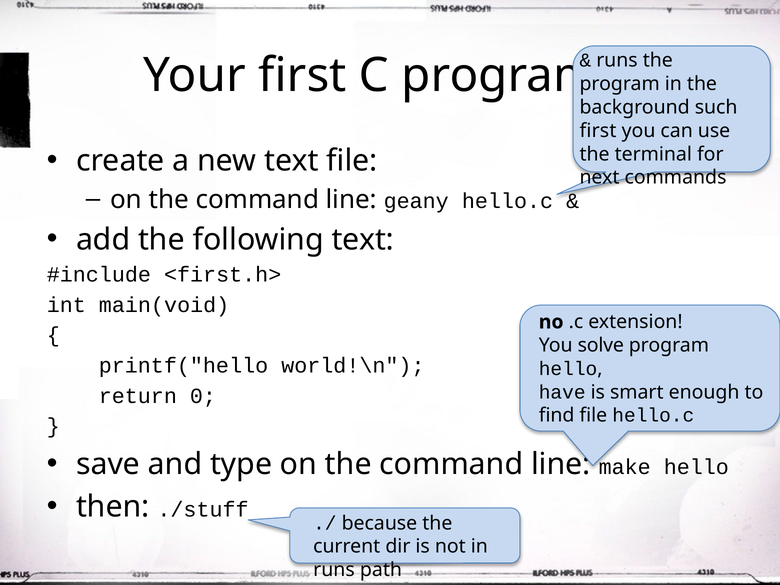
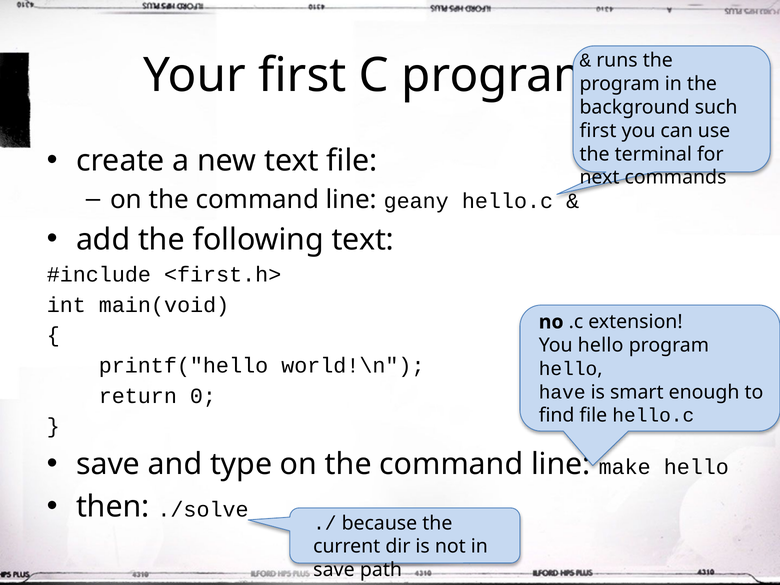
You solve: solve -> hello
./stuff: ./stuff -> ./solve
runs at (334, 570): runs -> save
